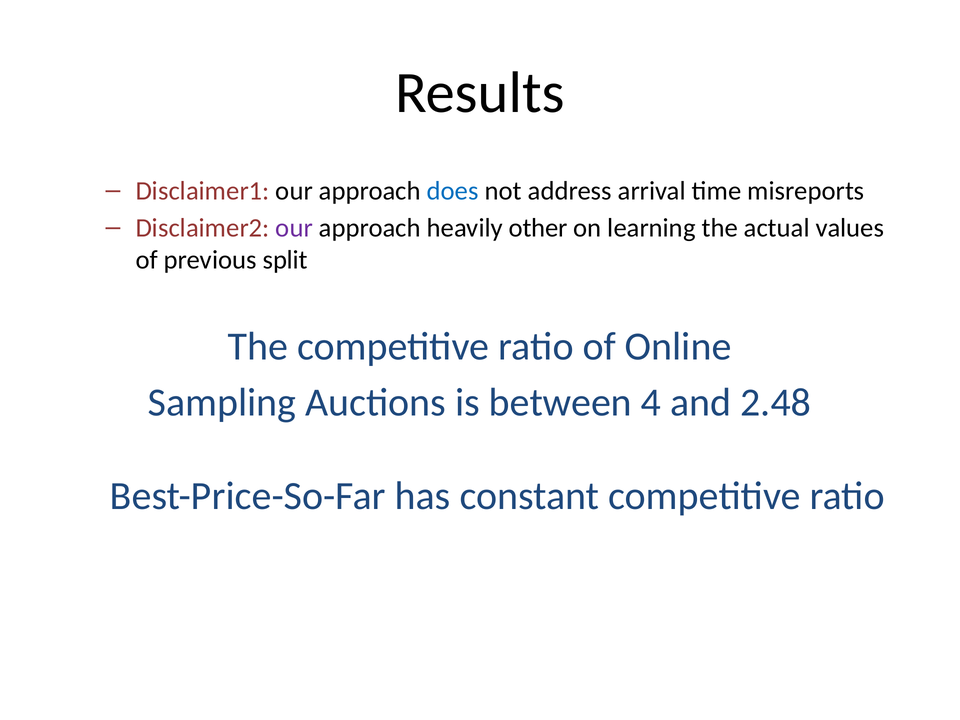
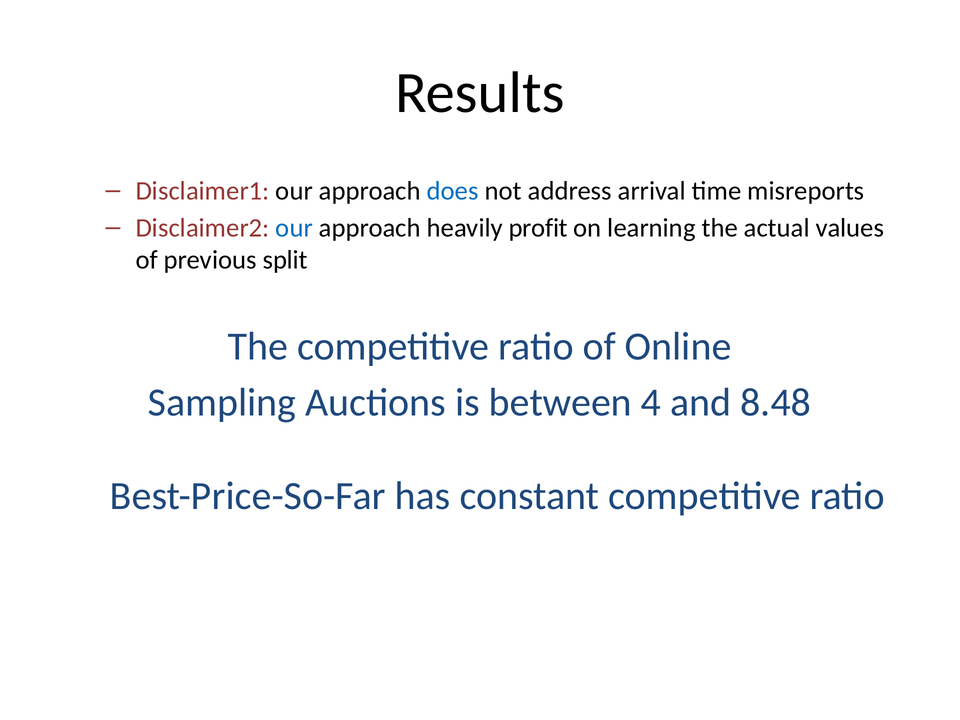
our at (294, 228) colour: purple -> blue
other: other -> profit
2.48: 2.48 -> 8.48
